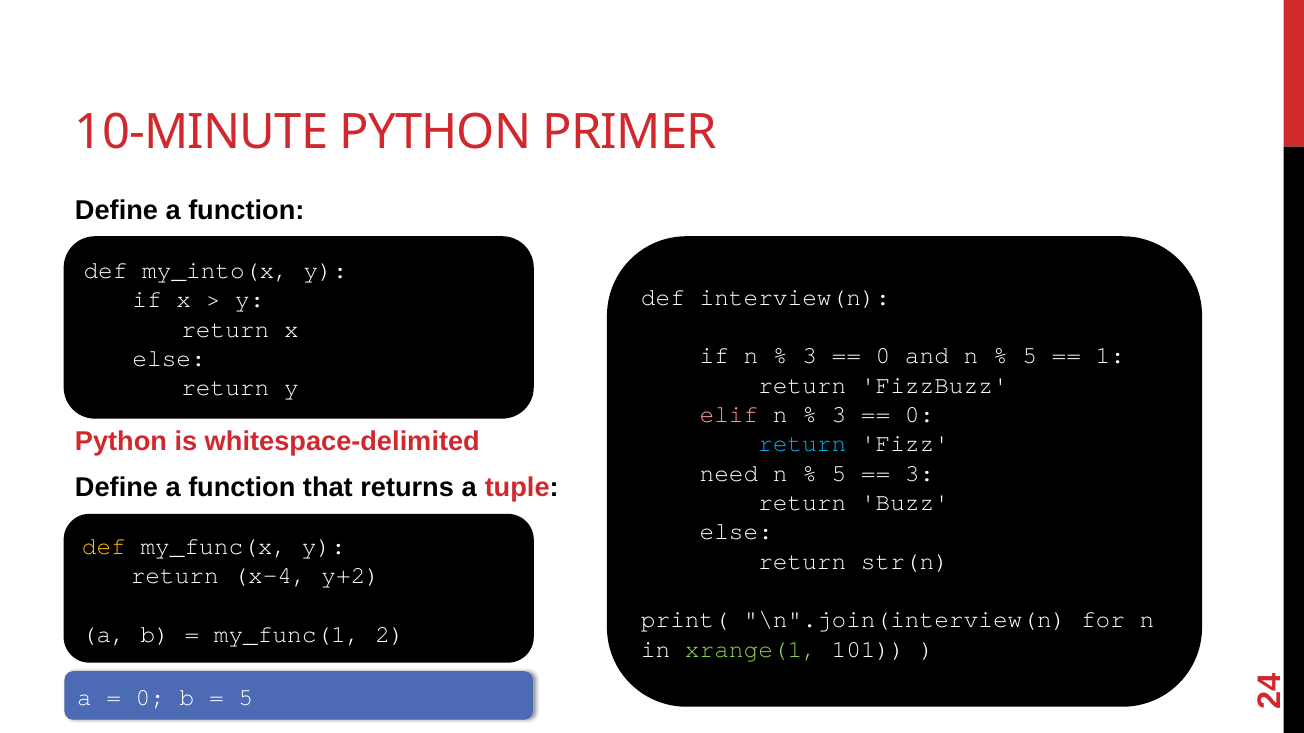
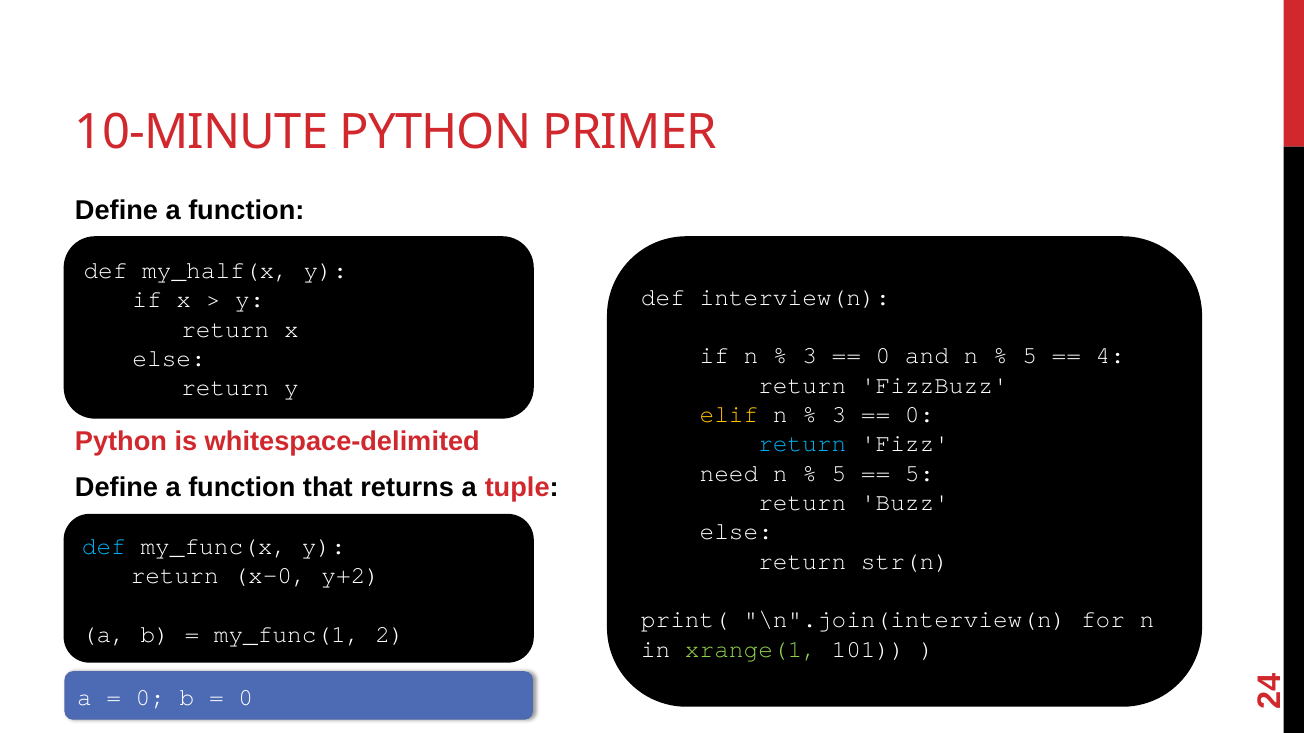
my_into(x: my_into(x -> my_half(x
1 at (1110, 356): 1 -> 4
elif colour: pink -> yellow
3 at (920, 473): 3 -> 5
def at (104, 546) colour: yellow -> light blue
x-4: x-4 -> x-0
5 at (246, 698): 5 -> 0
